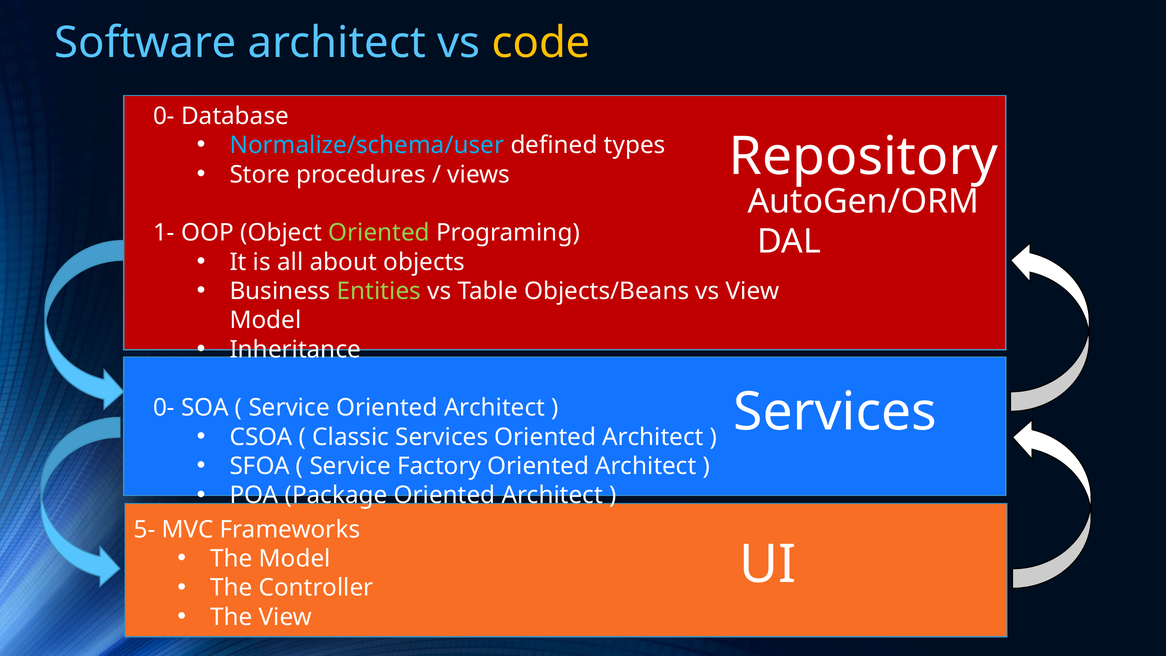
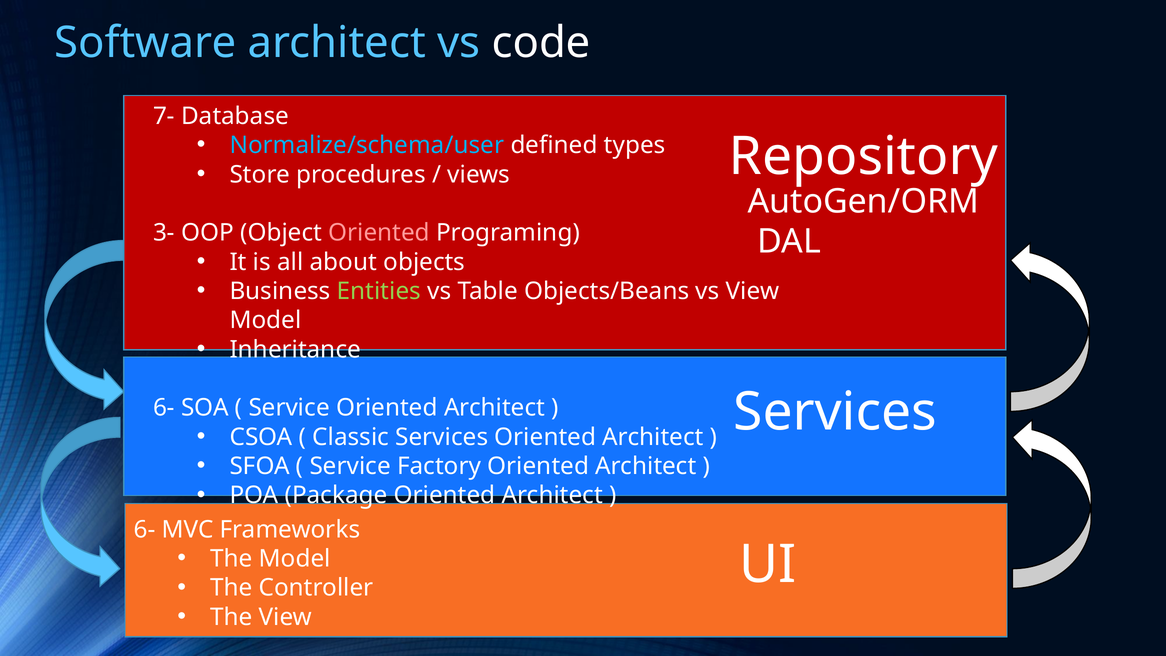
code colour: yellow -> white
0- at (164, 116): 0- -> 7-
1-: 1- -> 3-
Oriented at (379, 233) colour: light green -> pink
0- at (164, 408): 0- -> 6-
5- at (145, 530): 5- -> 6-
